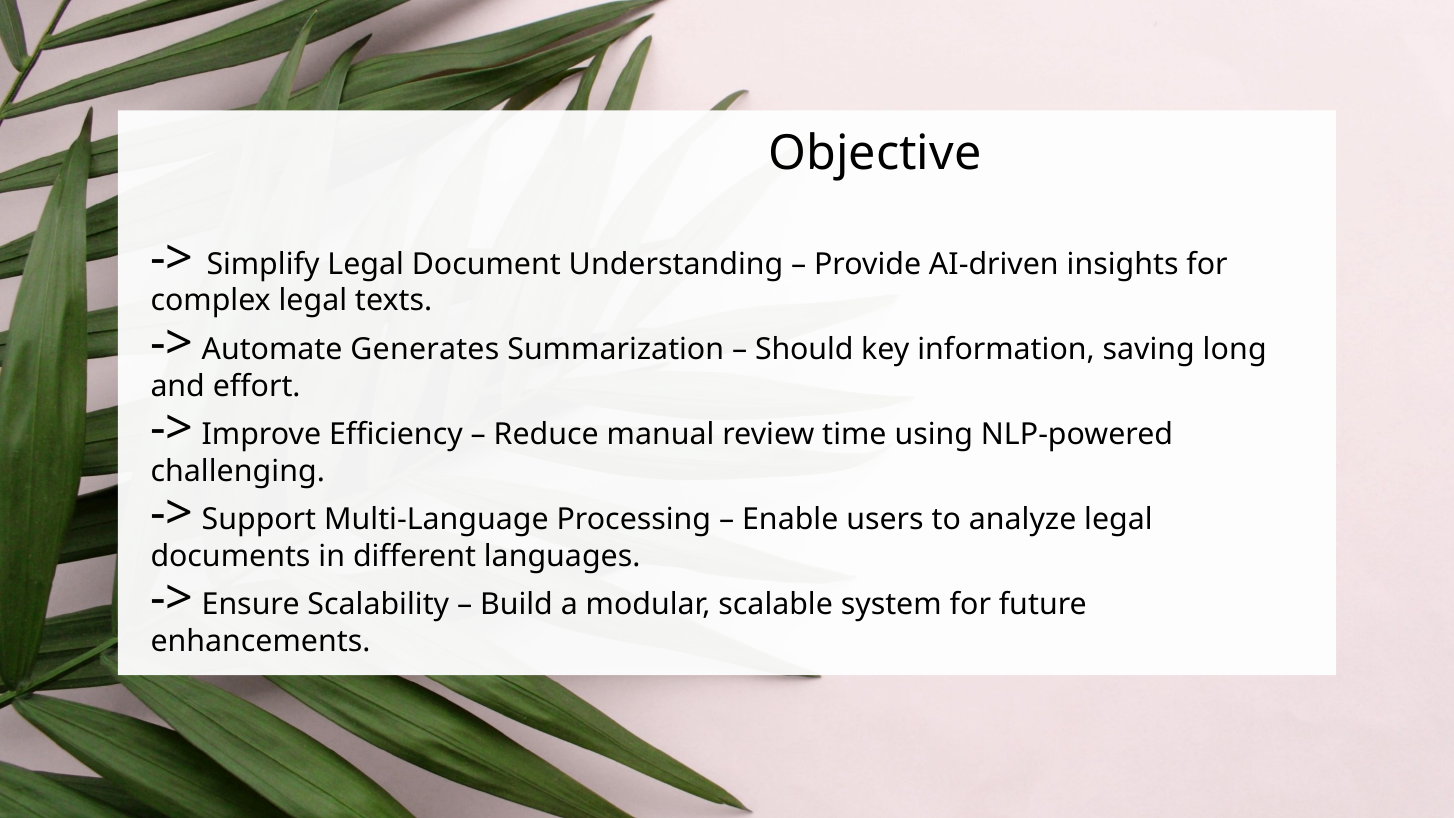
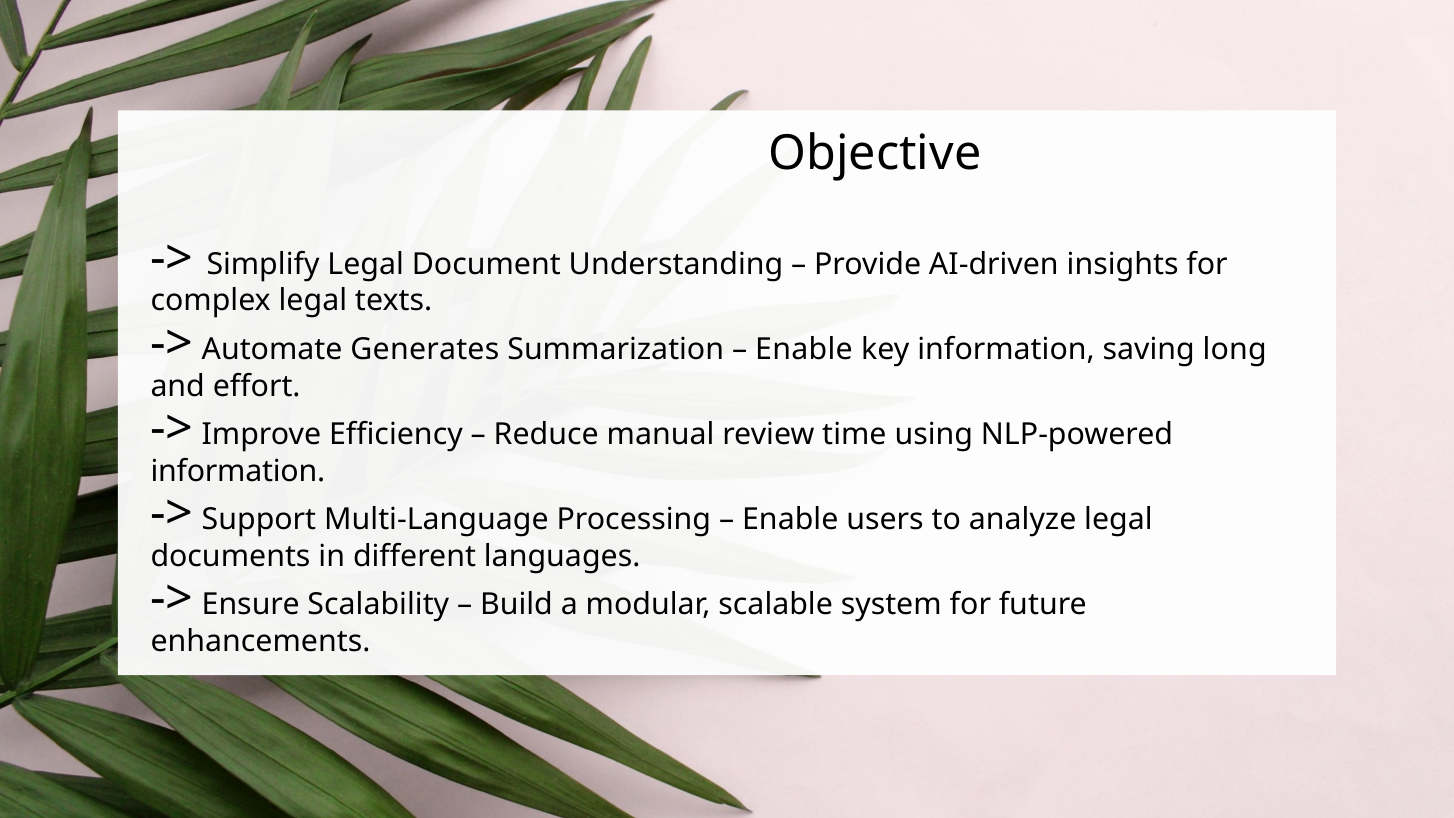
Should at (804, 349): Should -> Enable
challenging at (238, 471): challenging -> information
